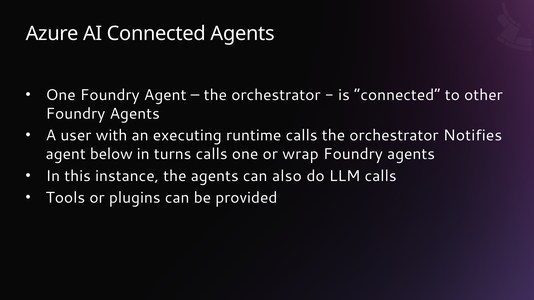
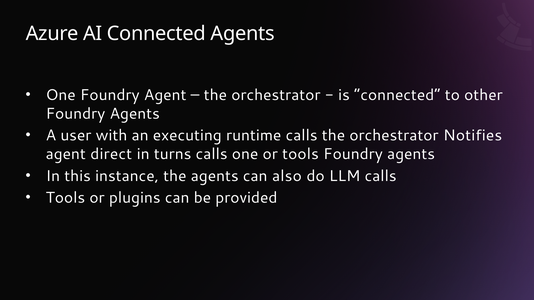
below: below -> direct
or wrap: wrap -> tools
